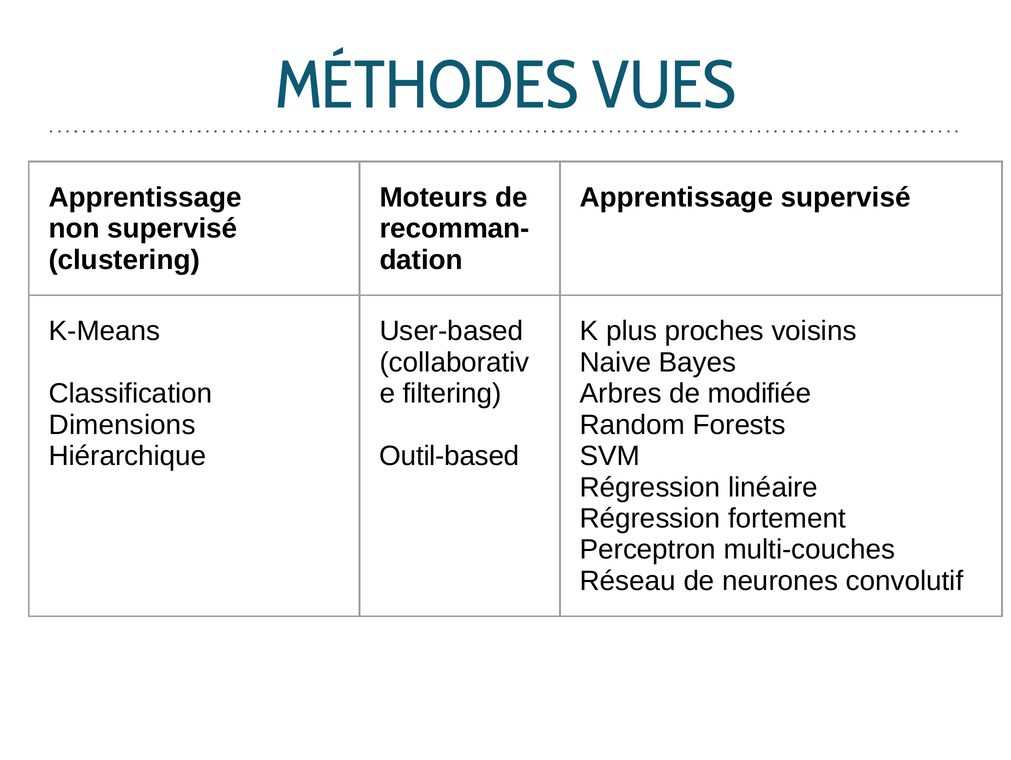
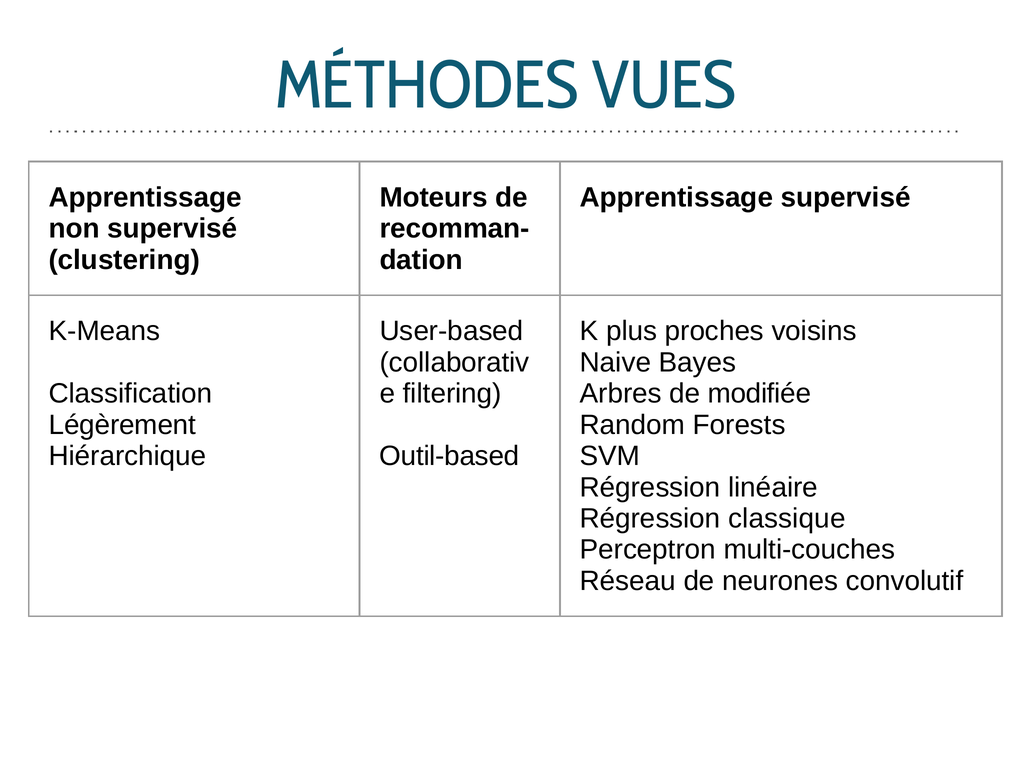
Dimensions: Dimensions -> Légèrement
fortement: fortement -> classique
